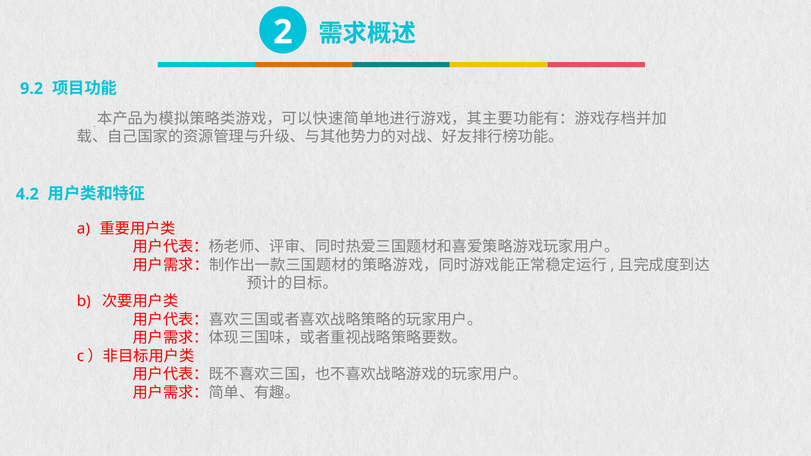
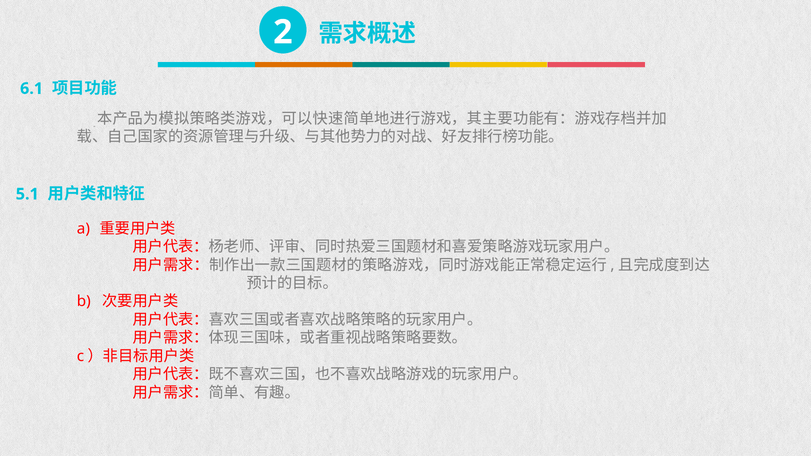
9.2: 9.2 -> 6.1
4.2: 4.2 -> 5.1
